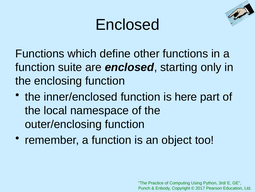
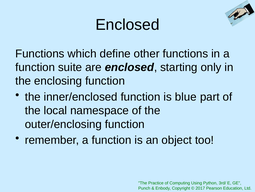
here: here -> blue
